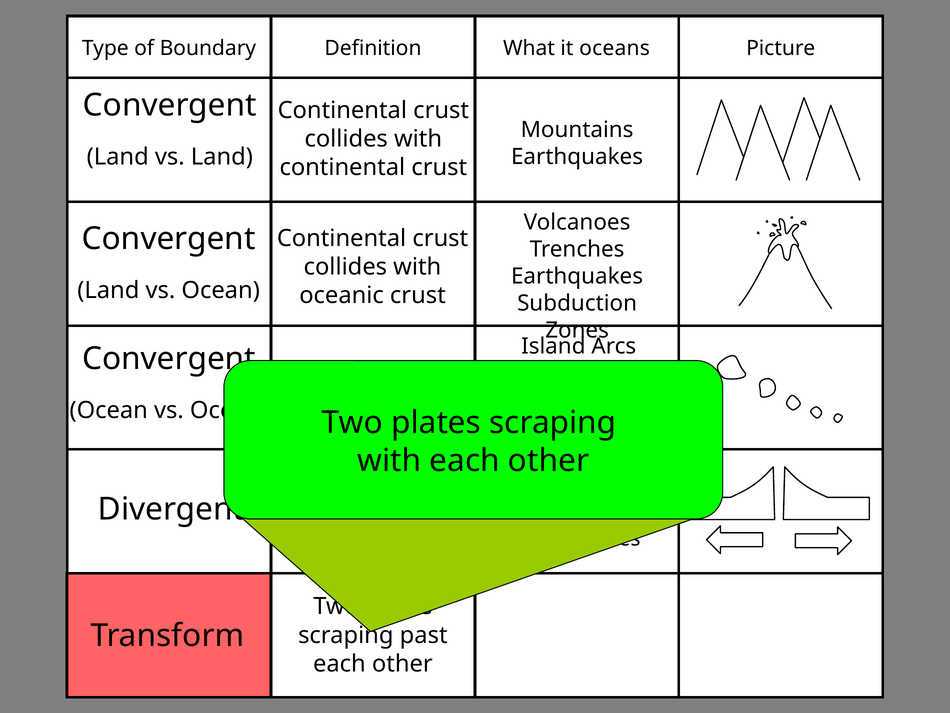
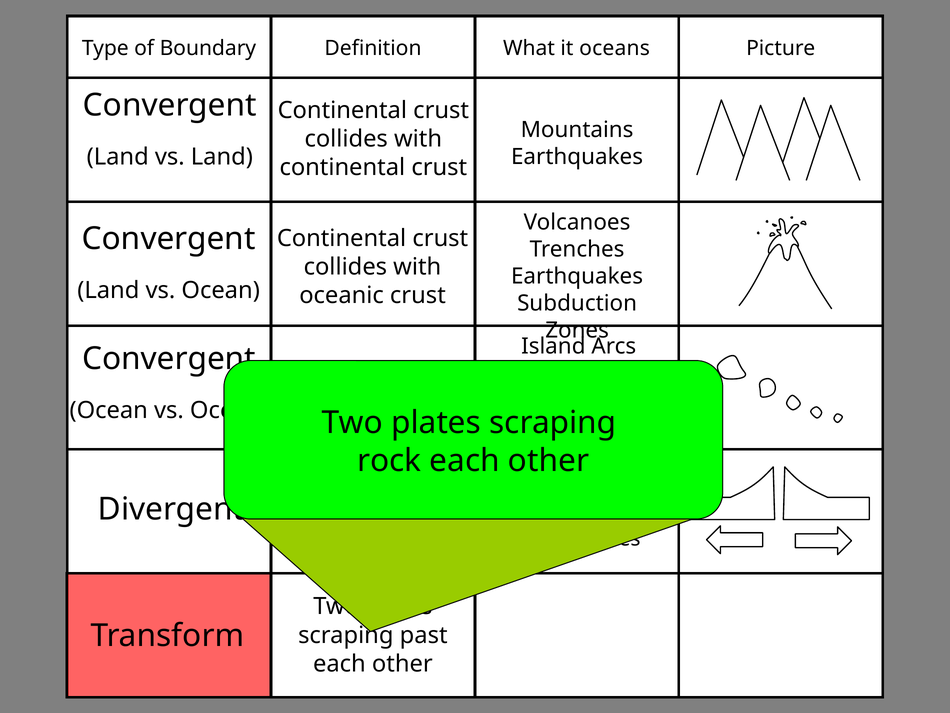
with at (389, 461): with -> rock
